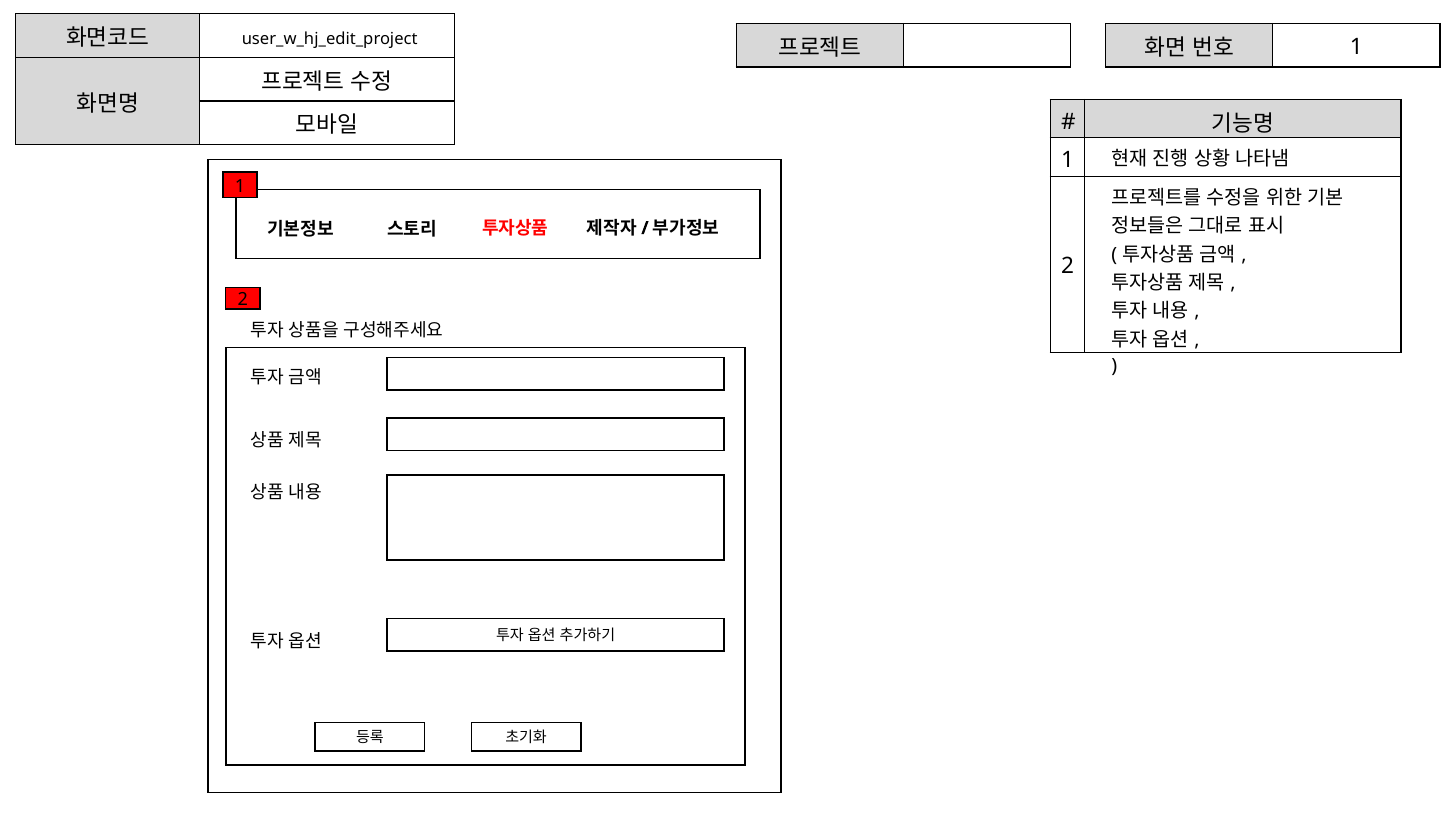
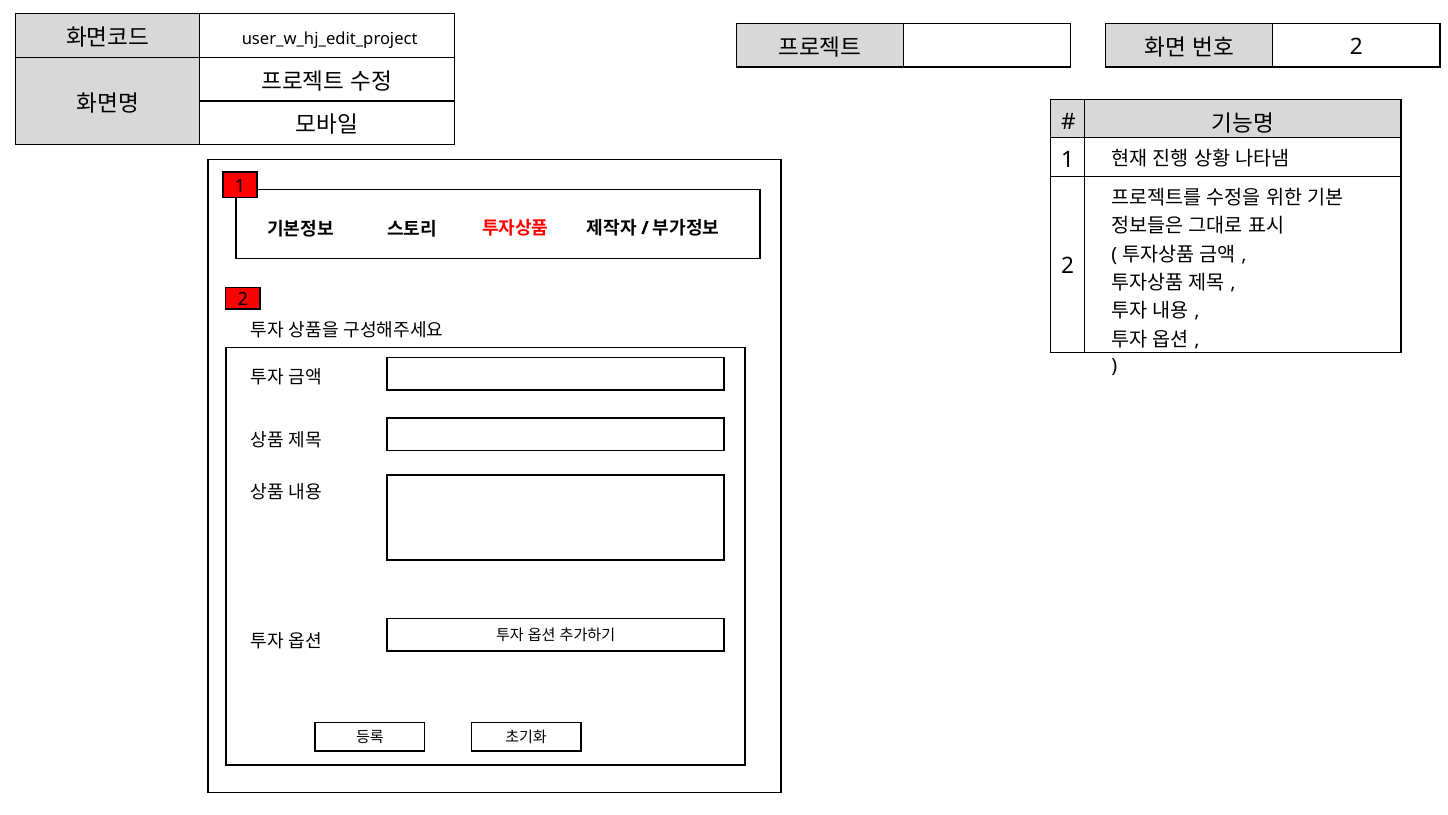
1 at (1356, 47): 1 -> 2
